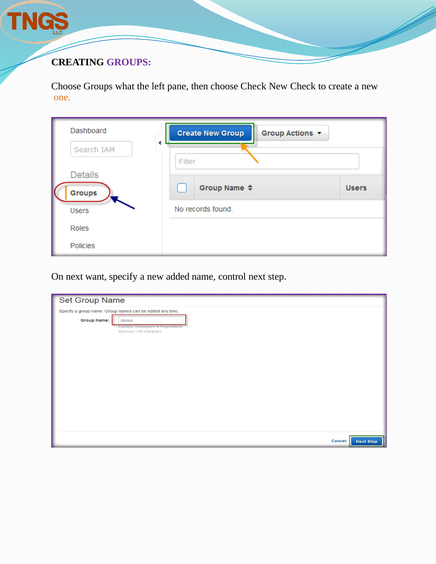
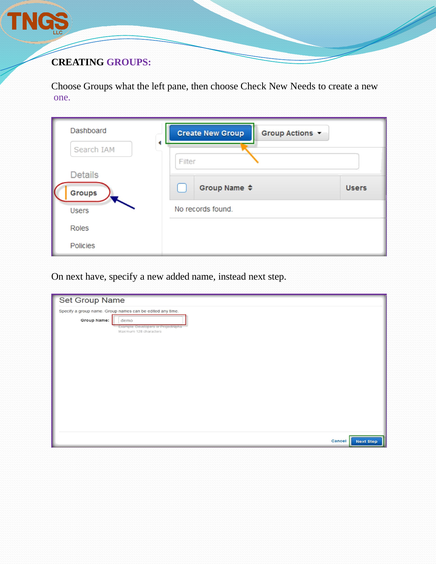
New Check: Check -> Needs
one colour: orange -> purple
want: want -> have
control: control -> instead
